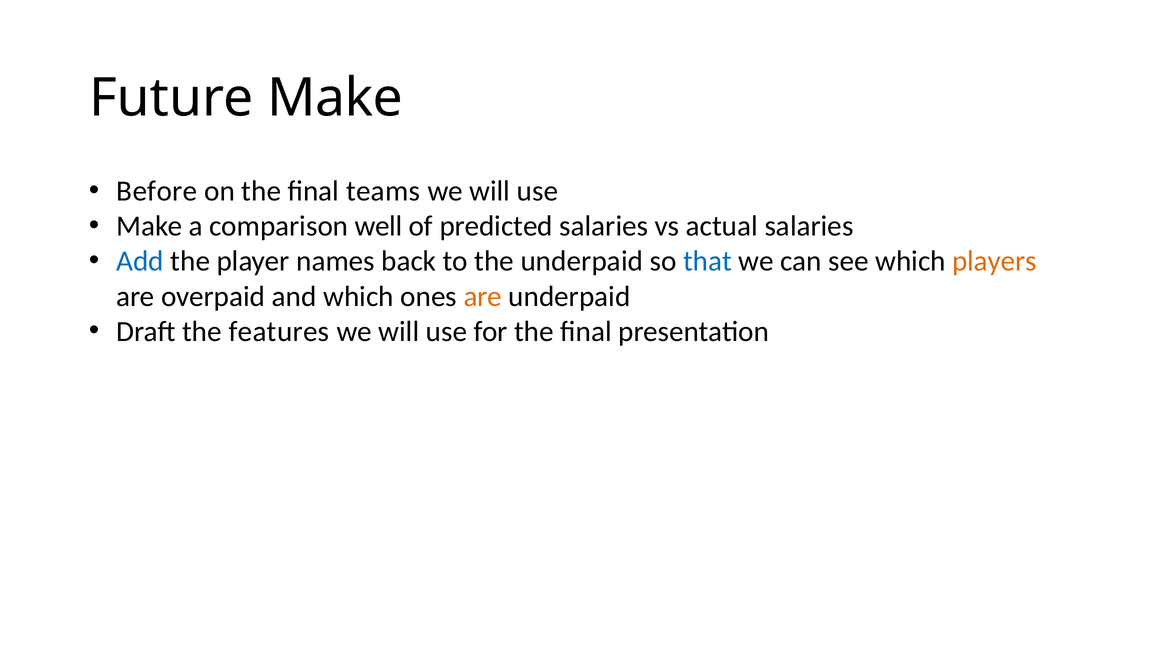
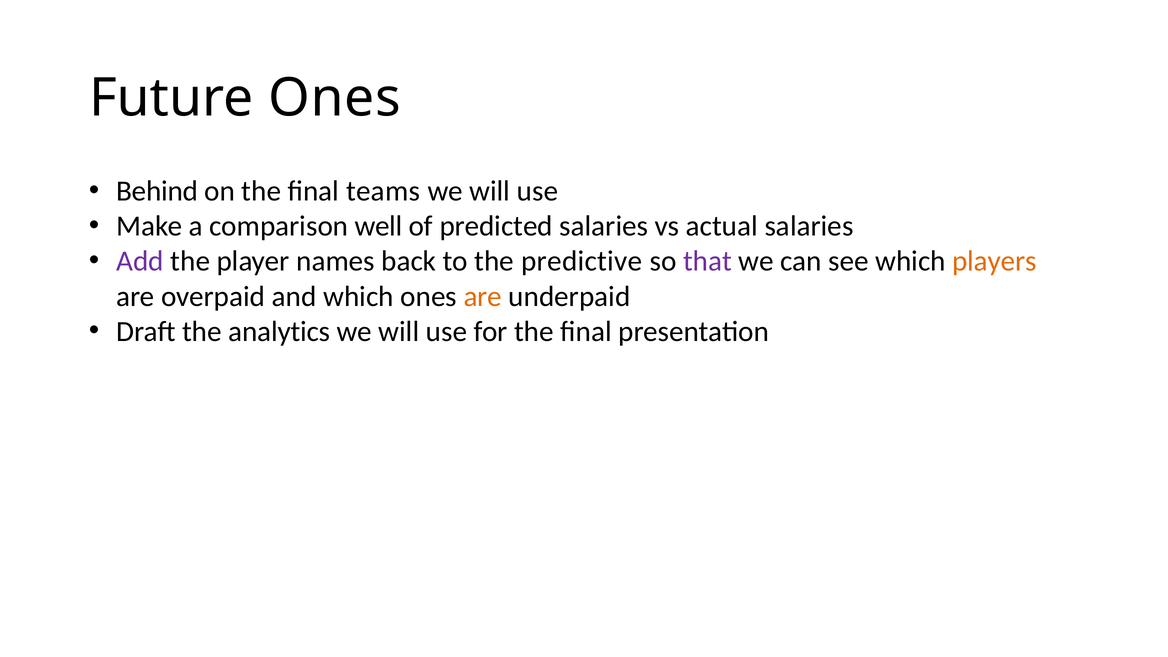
Future Make: Make -> Ones
Before: Before -> Behind
Add colour: blue -> purple
the underpaid: underpaid -> predictive
that colour: blue -> purple
features: features -> analytics
